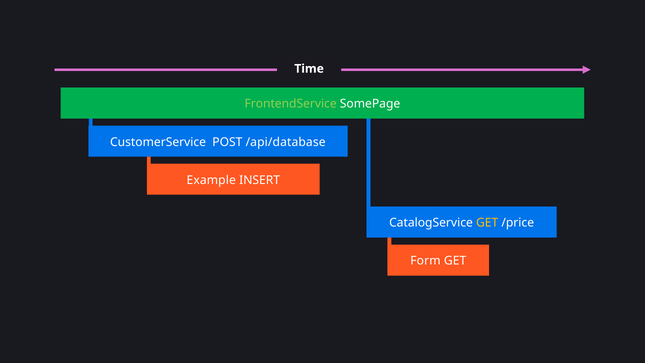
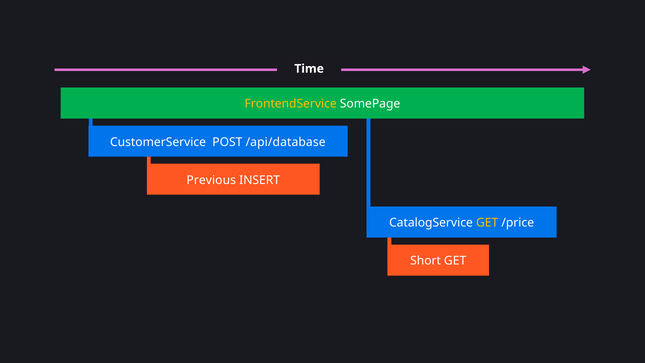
FrontendService colour: light green -> yellow
Example: Example -> Previous
Form: Form -> Short
